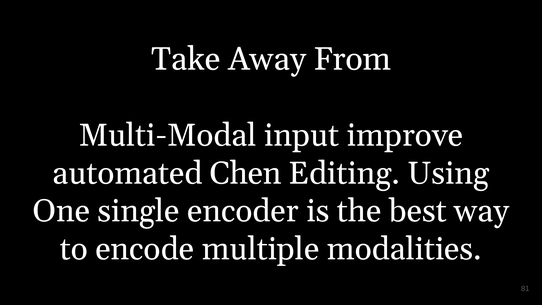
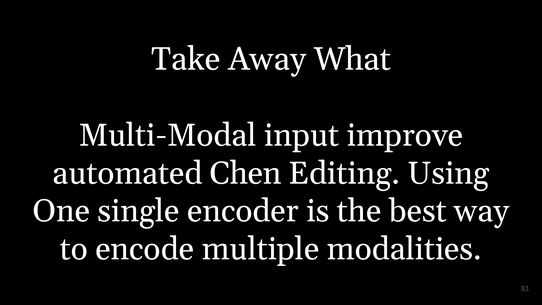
From: From -> What
